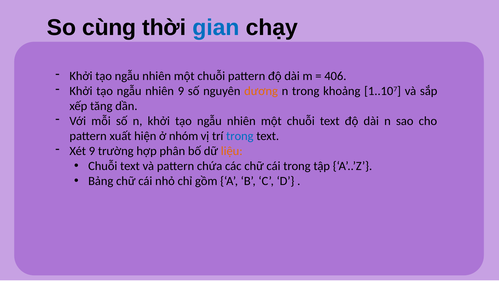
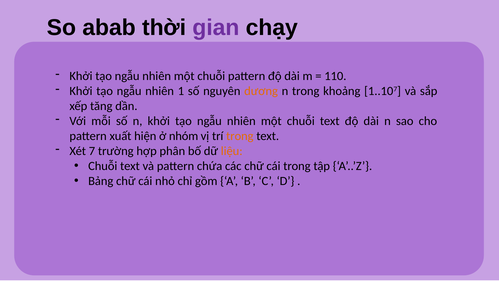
cùng: cùng -> abab
gian colour: blue -> purple
406: 406 -> 110
nhiên 9: 9 -> 1
trong at (240, 136) colour: blue -> orange
Xét 9: 9 -> 7
